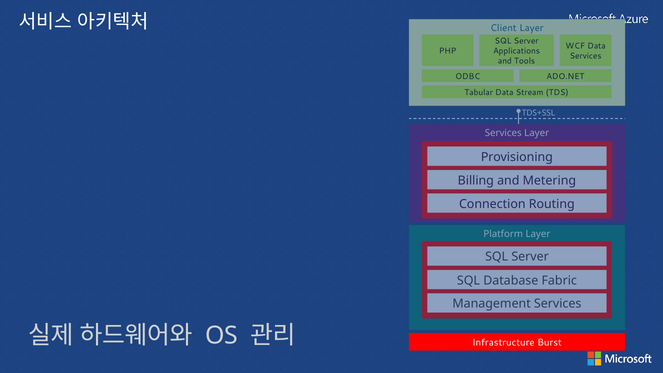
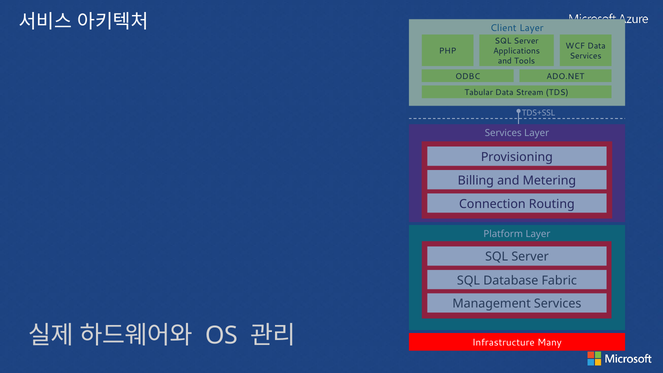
Burst: Burst -> Many
